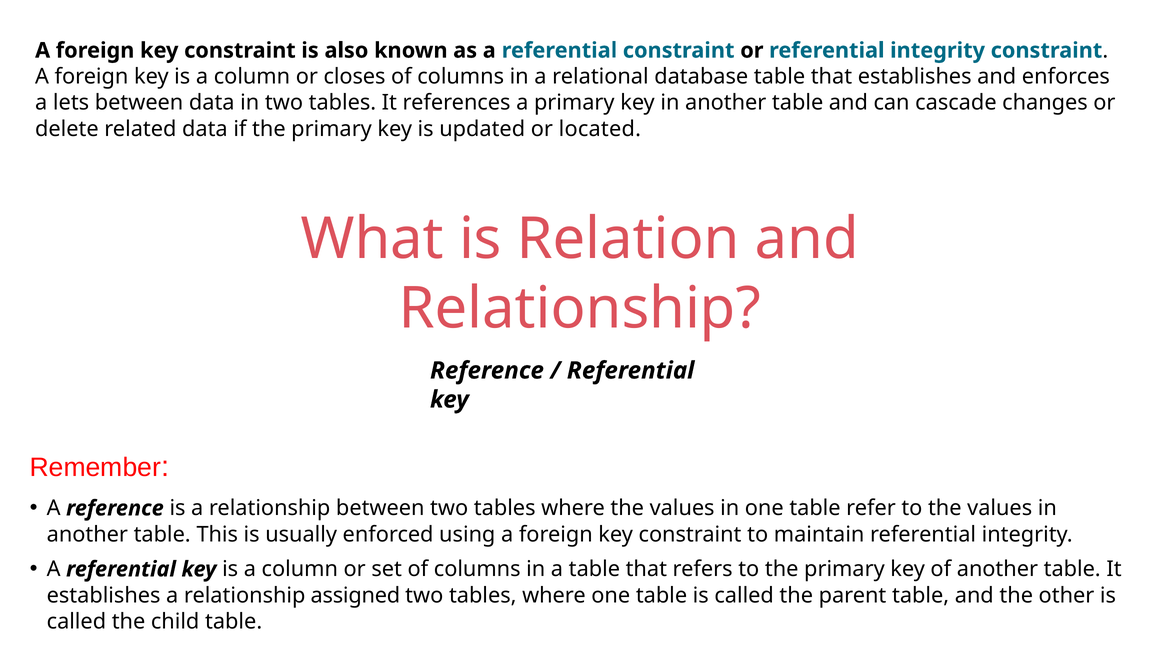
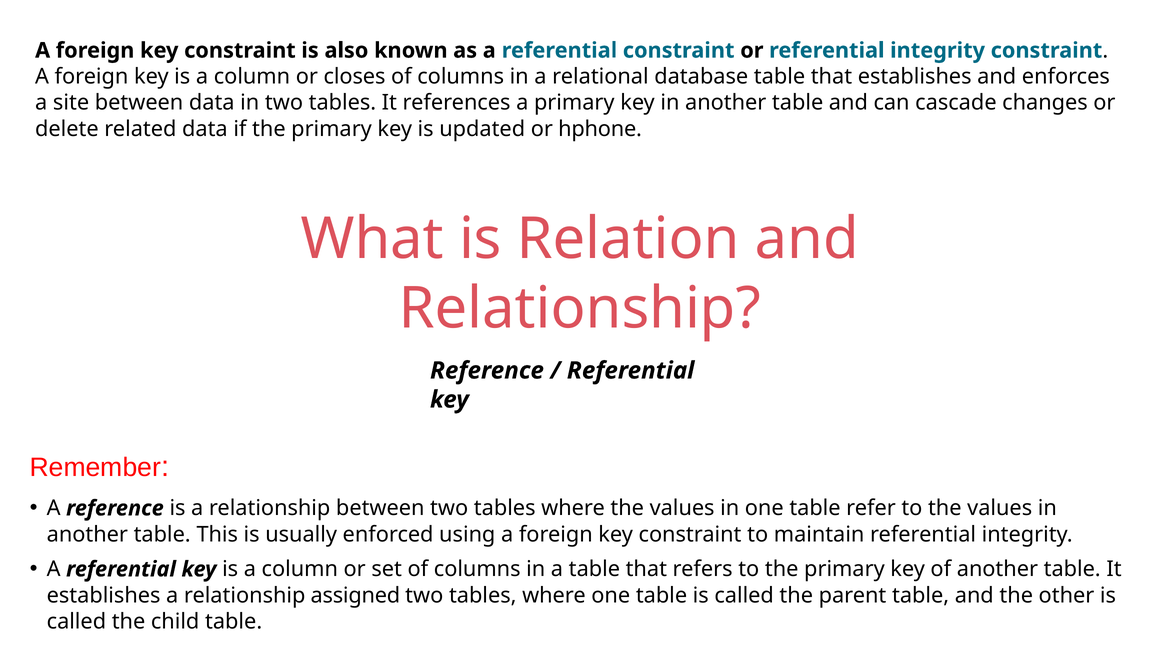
lets: lets -> site
located: located -> hphone
